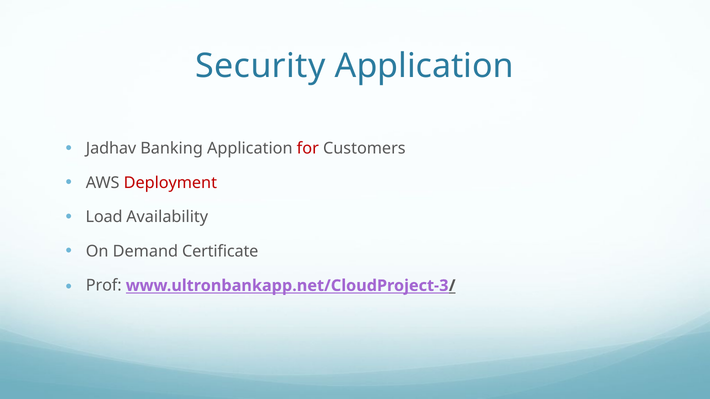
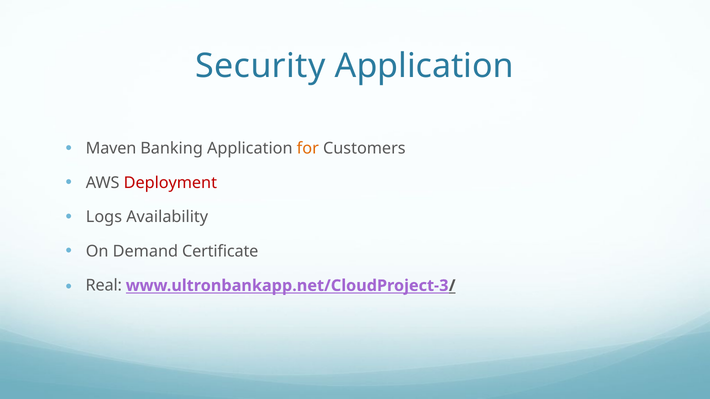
Jadhav: Jadhav -> Maven
for colour: red -> orange
Load: Load -> Logs
Prof: Prof -> Real
